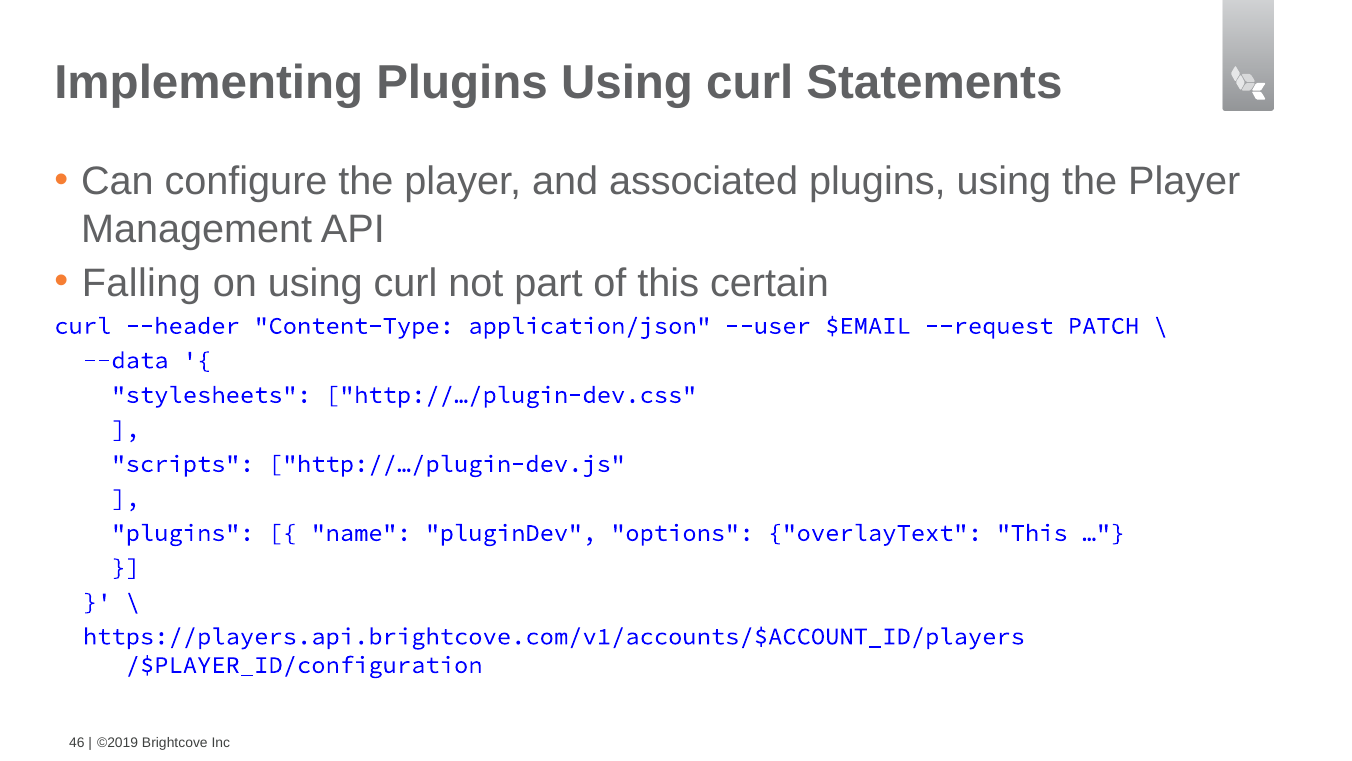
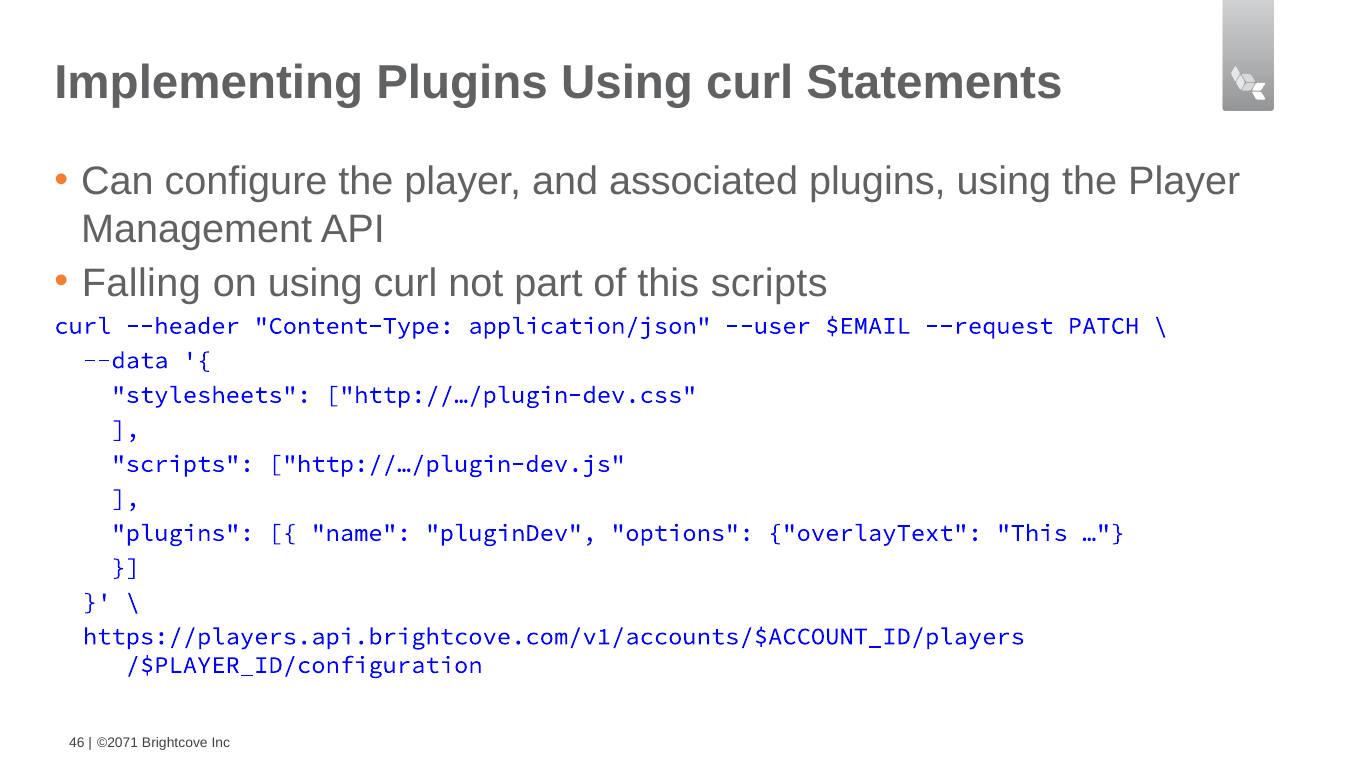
this certain: certain -> scripts
©2019: ©2019 -> ©2071
